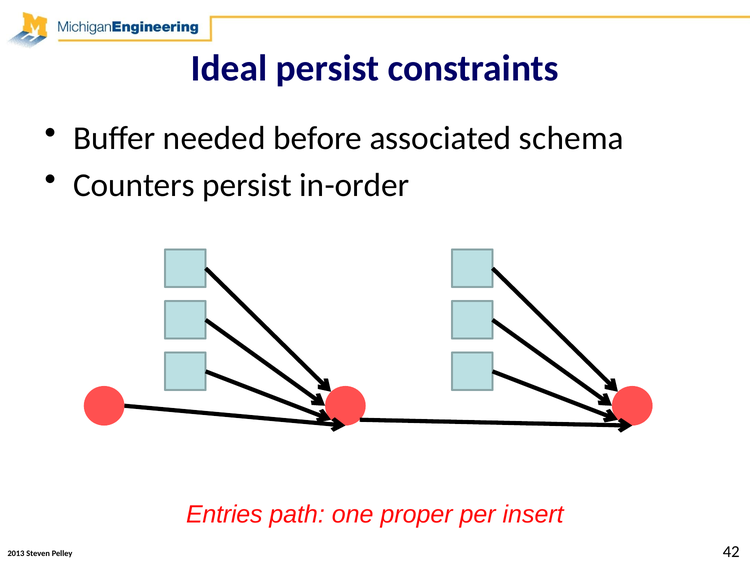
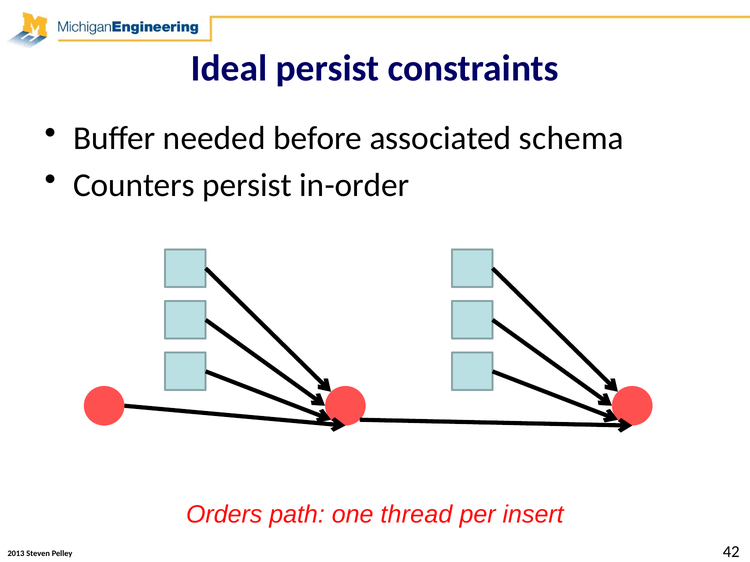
Entries: Entries -> Orders
proper: proper -> thread
